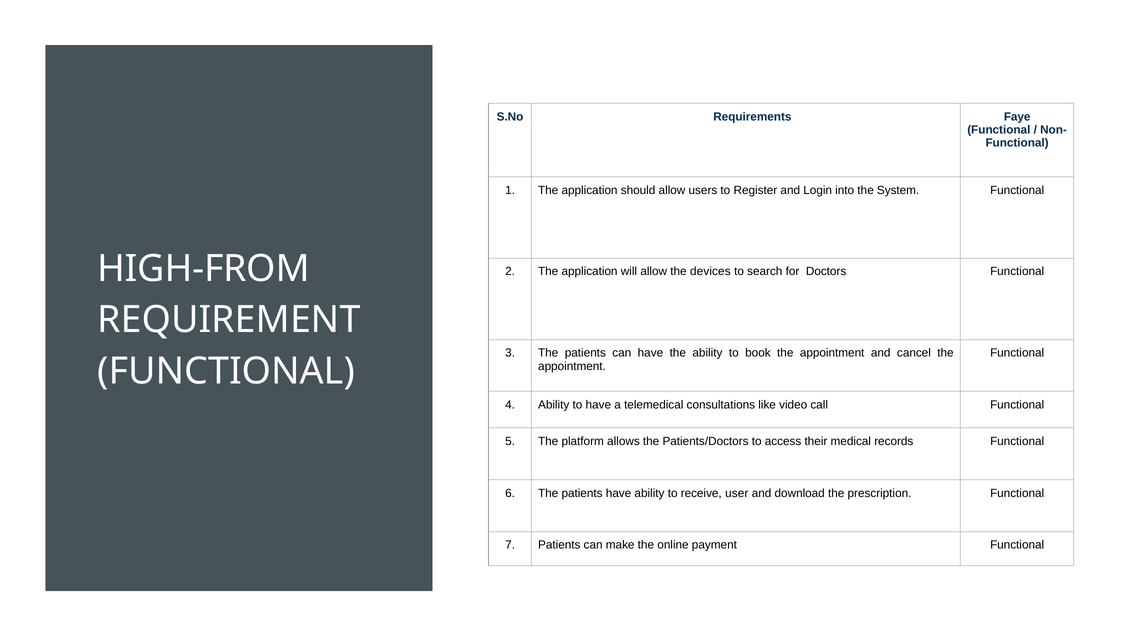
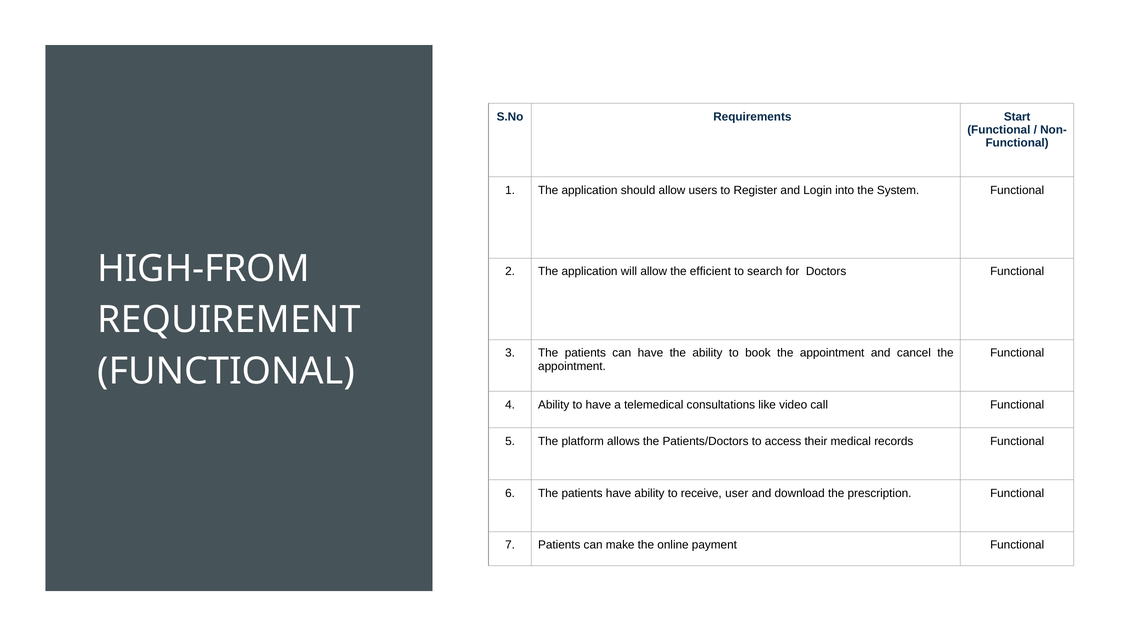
Faye: Faye -> Start
devices: devices -> efficient
